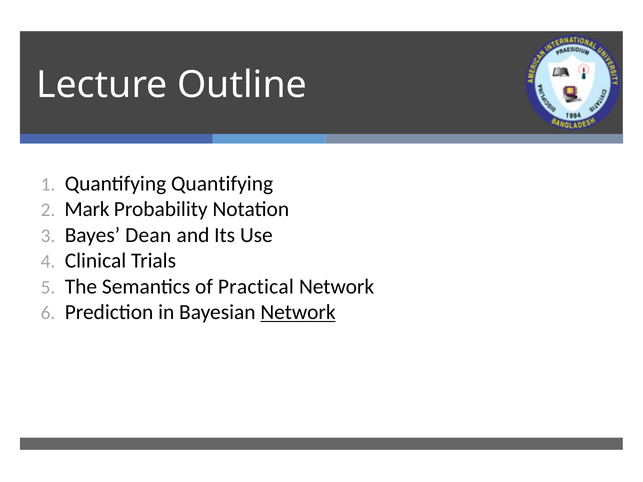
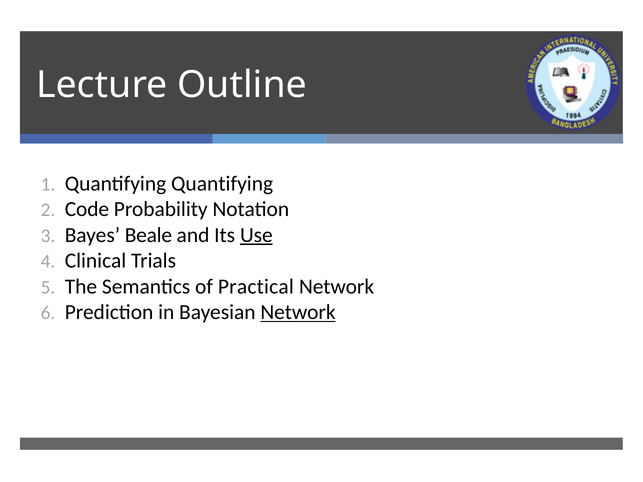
Mark: Mark -> Code
Dean: Dean -> Beale
Use underline: none -> present
